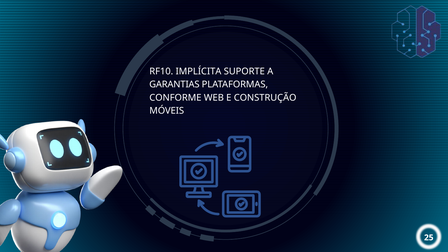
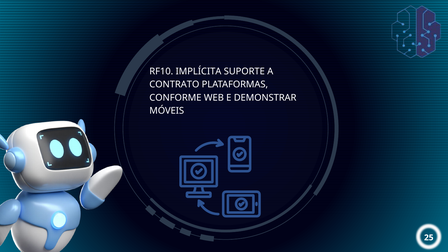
GARANTIAS: GARANTIAS -> CONTRATO
CONSTRUÇÃO: CONSTRUÇÃO -> DEMONSTRAR
